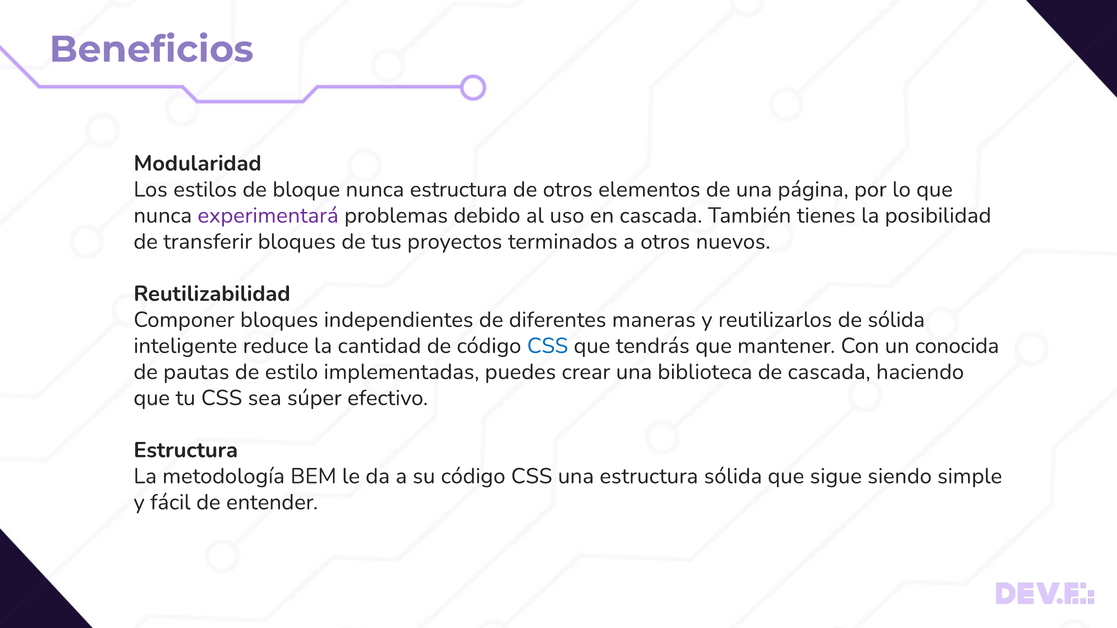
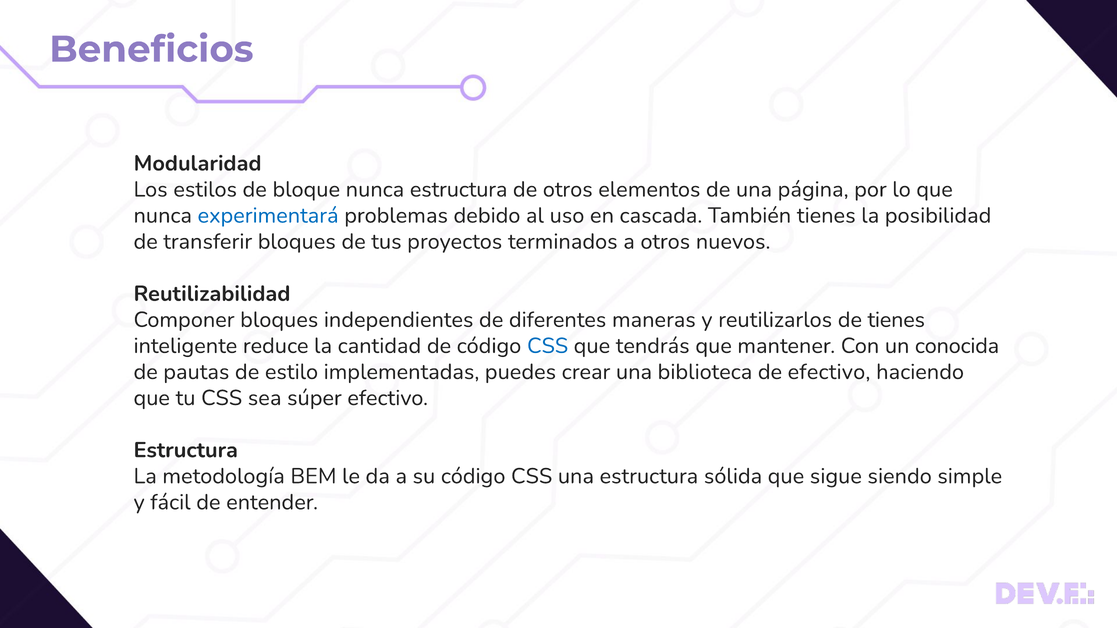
experimentará colour: purple -> blue
de sólida: sólida -> tienes
de cascada: cascada -> efectivo
